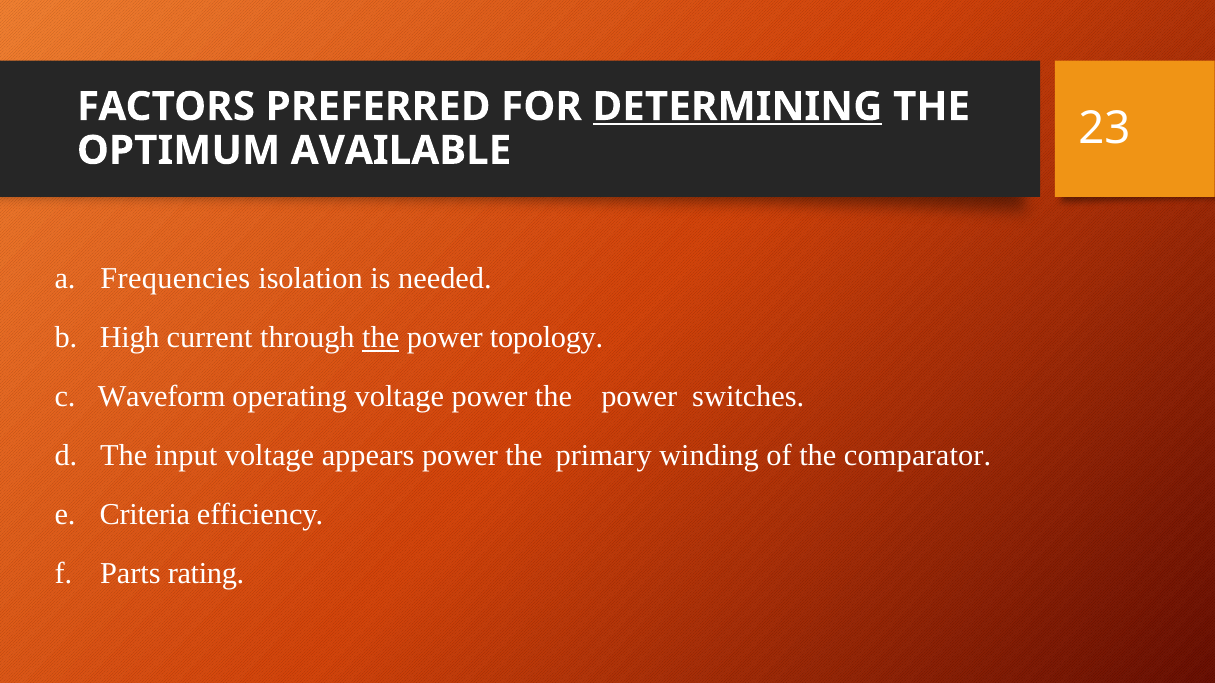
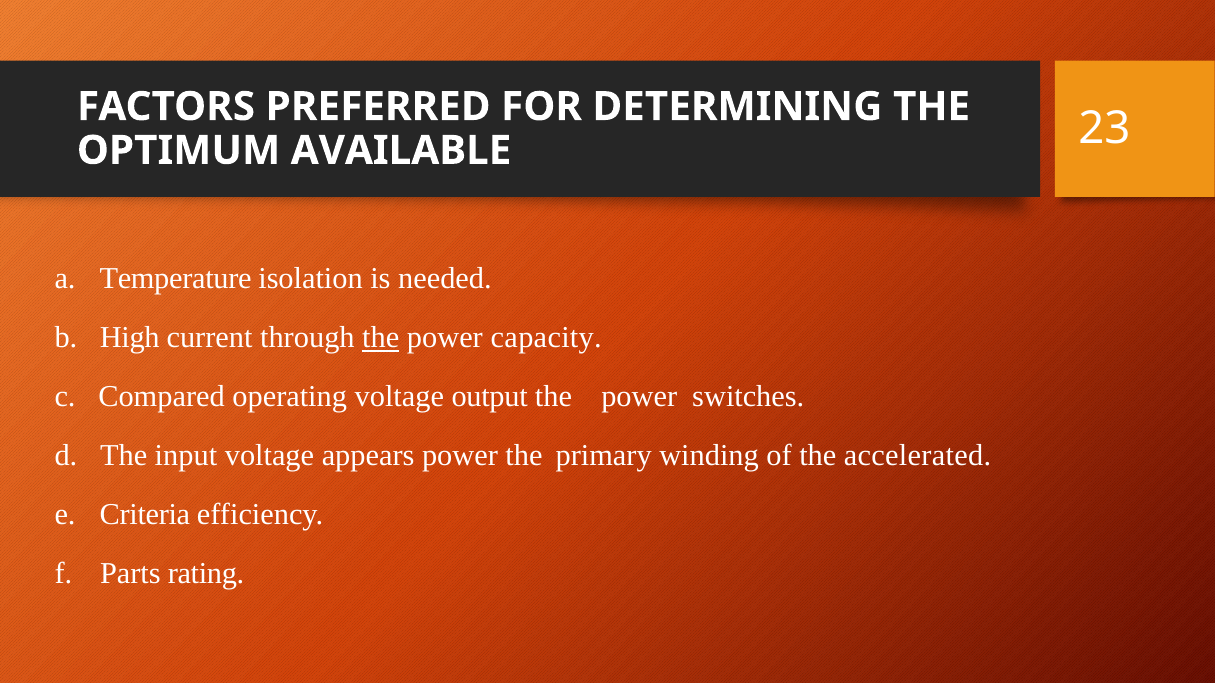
DETERMINING underline: present -> none
Frequencies: Frequencies -> Temperature
topology: topology -> capacity
Waveform: Waveform -> Compared
voltage power: power -> output
comparator: comparator -> accelerated
